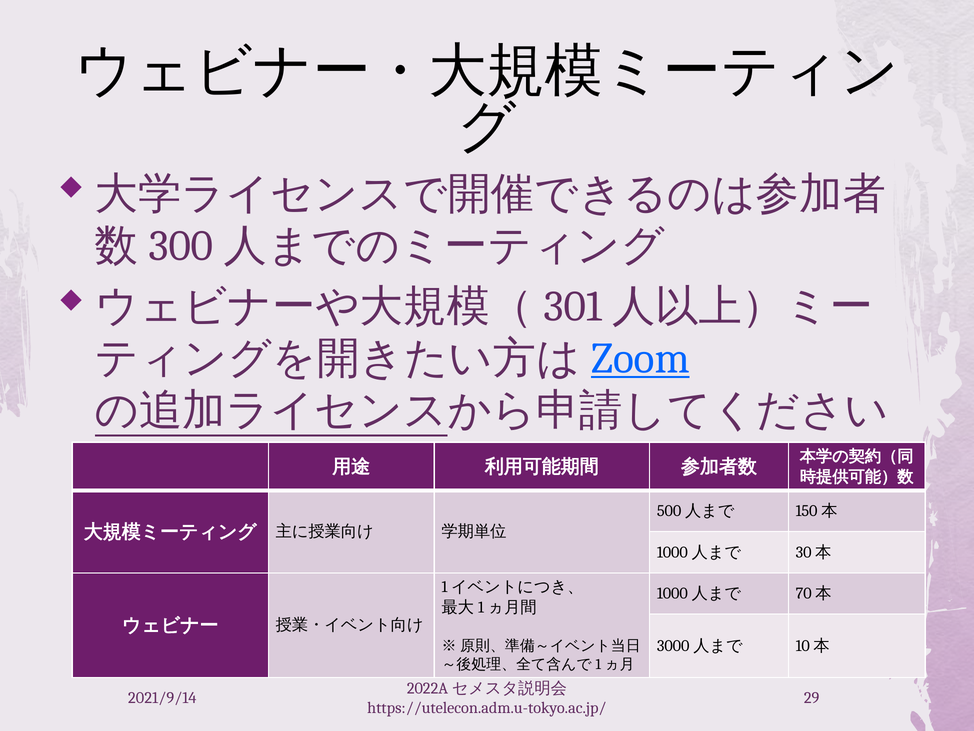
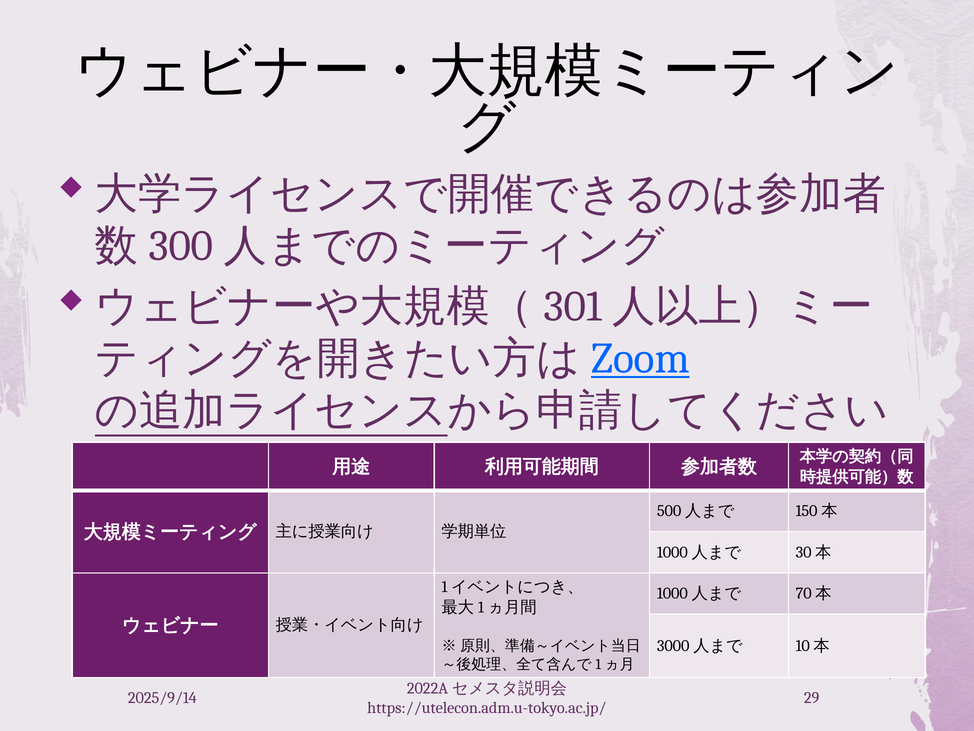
2021/9/14: 2021/9/14 -> 2025/9/14
